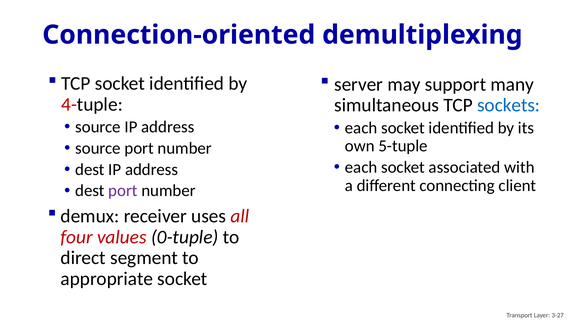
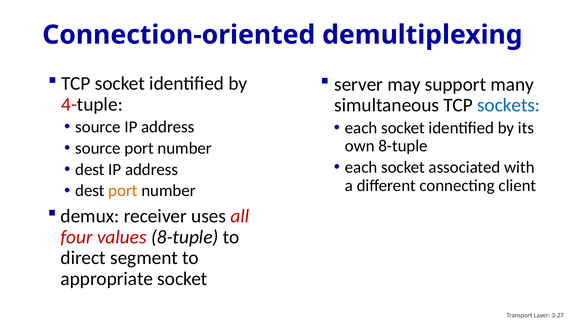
own 5-tuple: 5-tuple -> 8-tuple
port at (123, 191) colour: purple -> orange
values 0-tuple: 0-tuple -> 8-tuple
